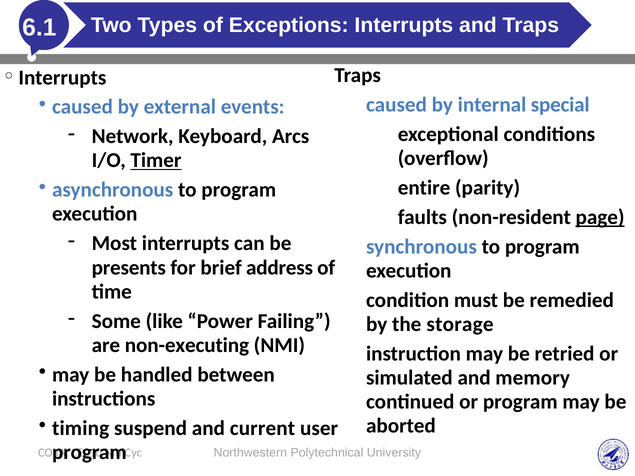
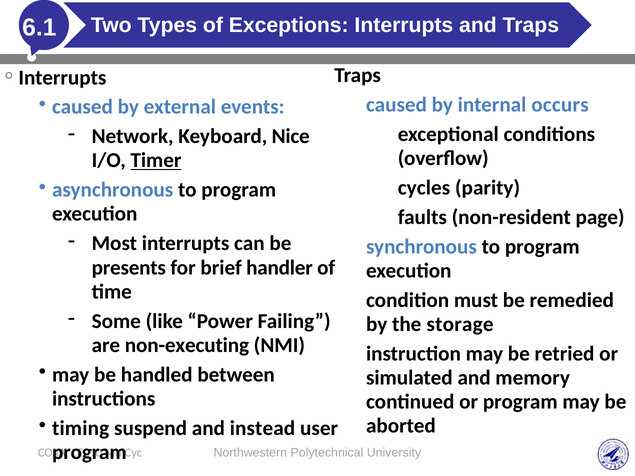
special: special -> occurs
Arcs: Arcs -> Nice
entire: entire -> cycles
page underline: present -> none
address: address -> handler
current: current -> instead
